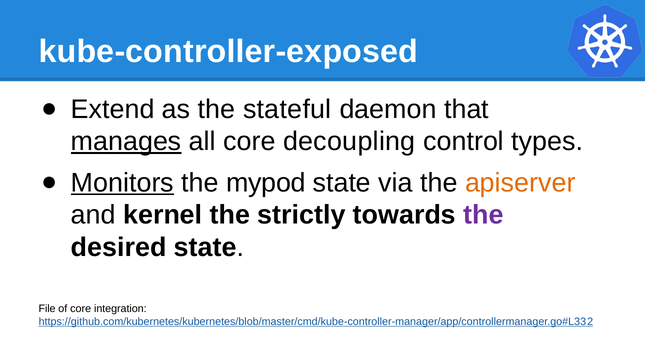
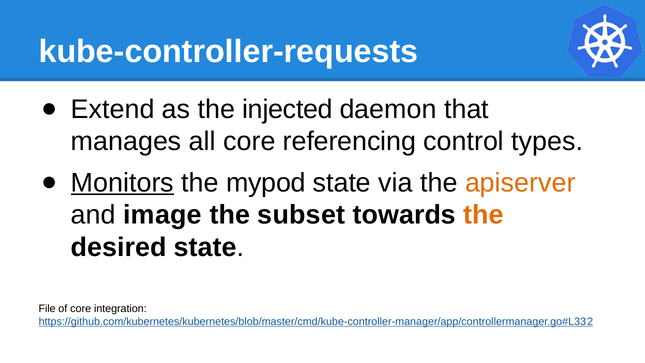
kube-controller-exposed: kube-controller-exposed -> kube-controller-requests
stateful: stateful -> injected
manages underline: present -> none
decoupling: decoupling -> referencing
kernel: kernel -> image
strictly: strictly -> subset
the at (483, 215) colour: purple -> orange
